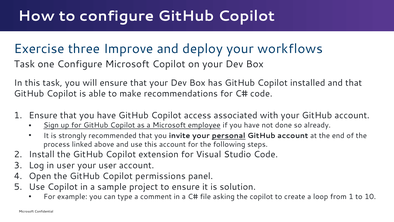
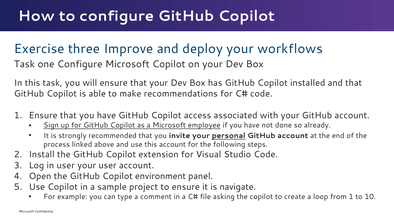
permissions: permissions -> environment
solution: solution -> navigate
